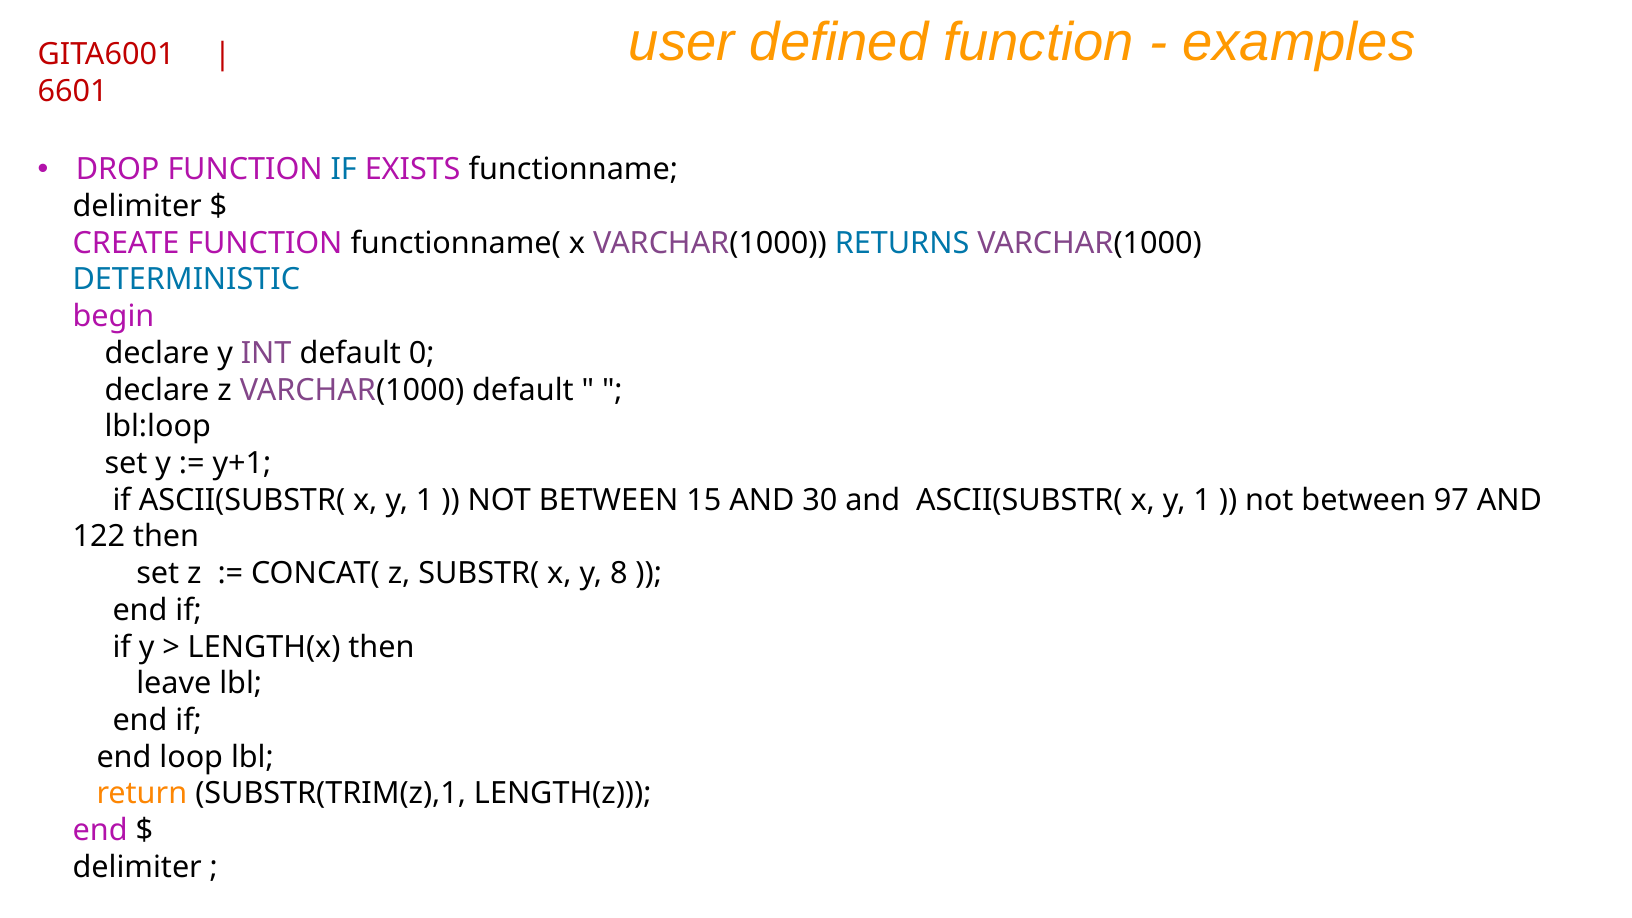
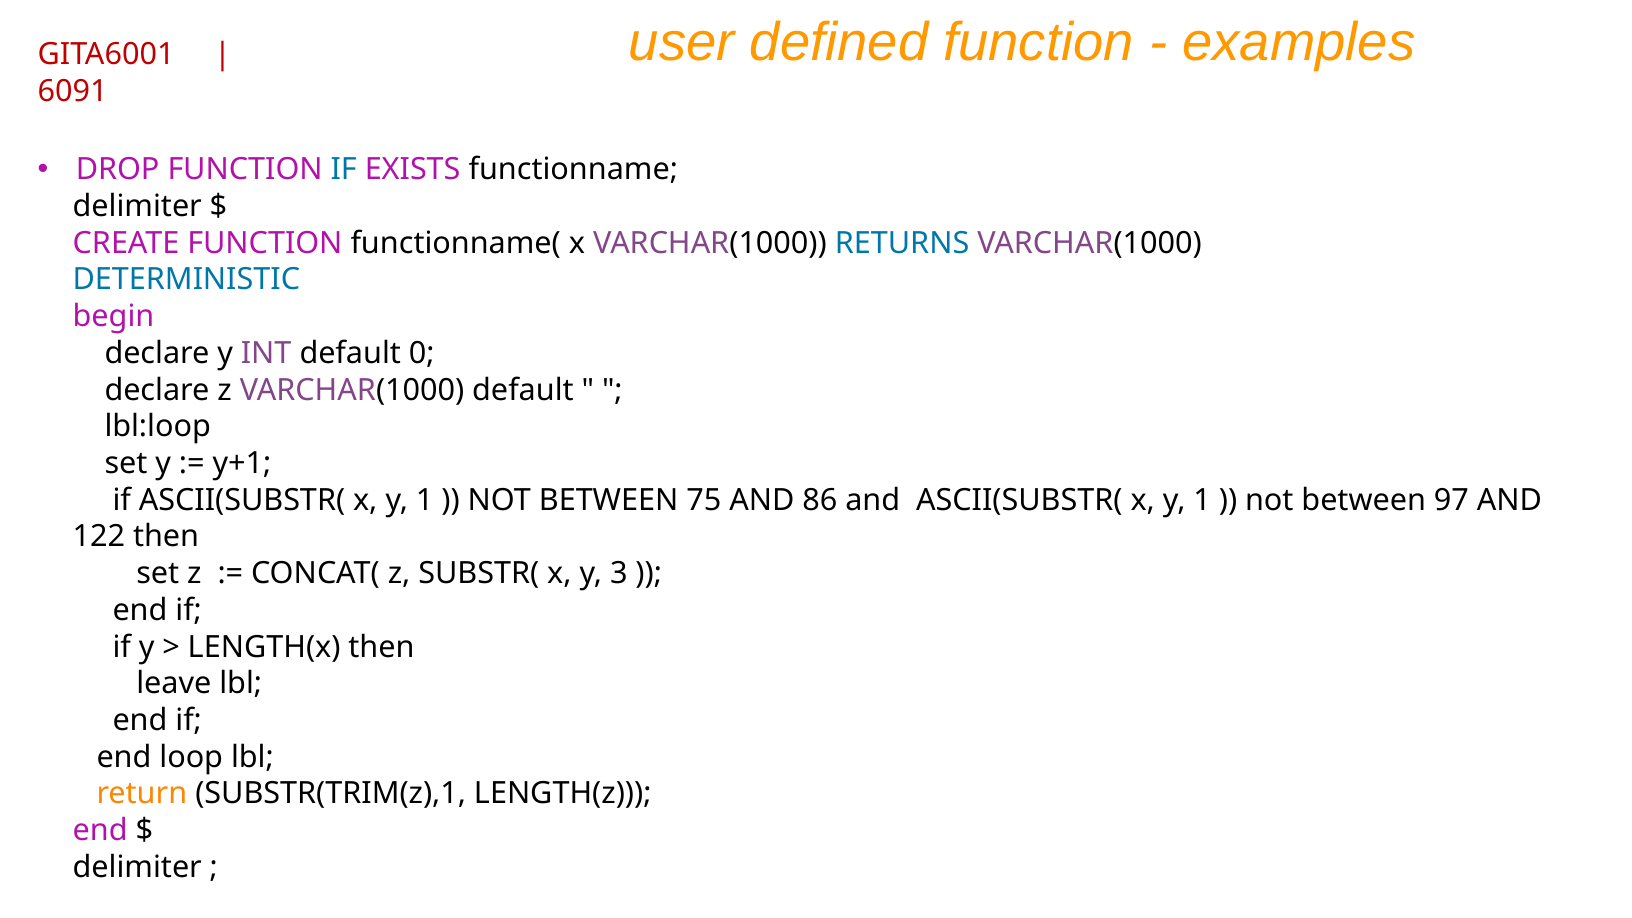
6601: 6601 -> 6091
15: 15 -> 75
30: 30 -> 86
8: 8 -> 3
